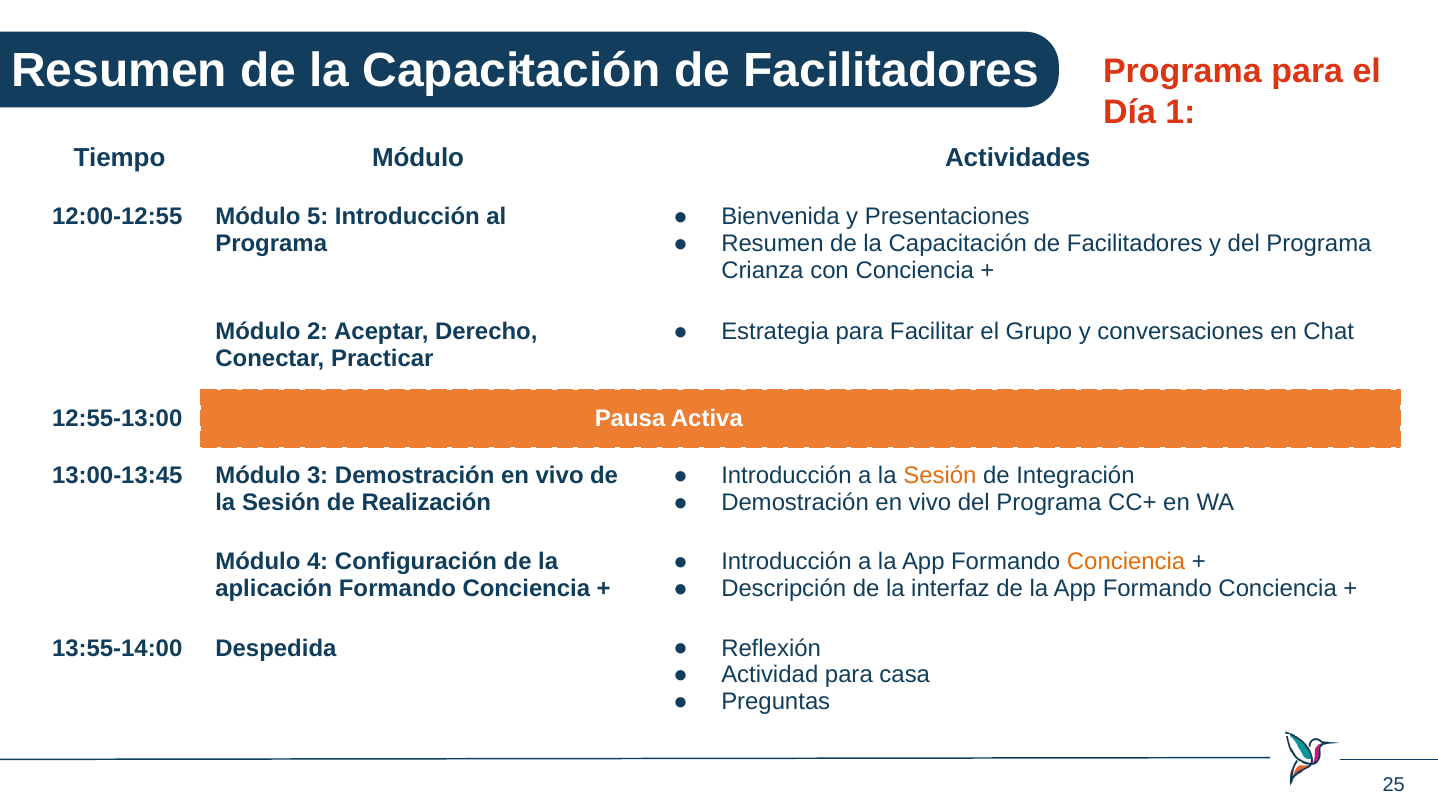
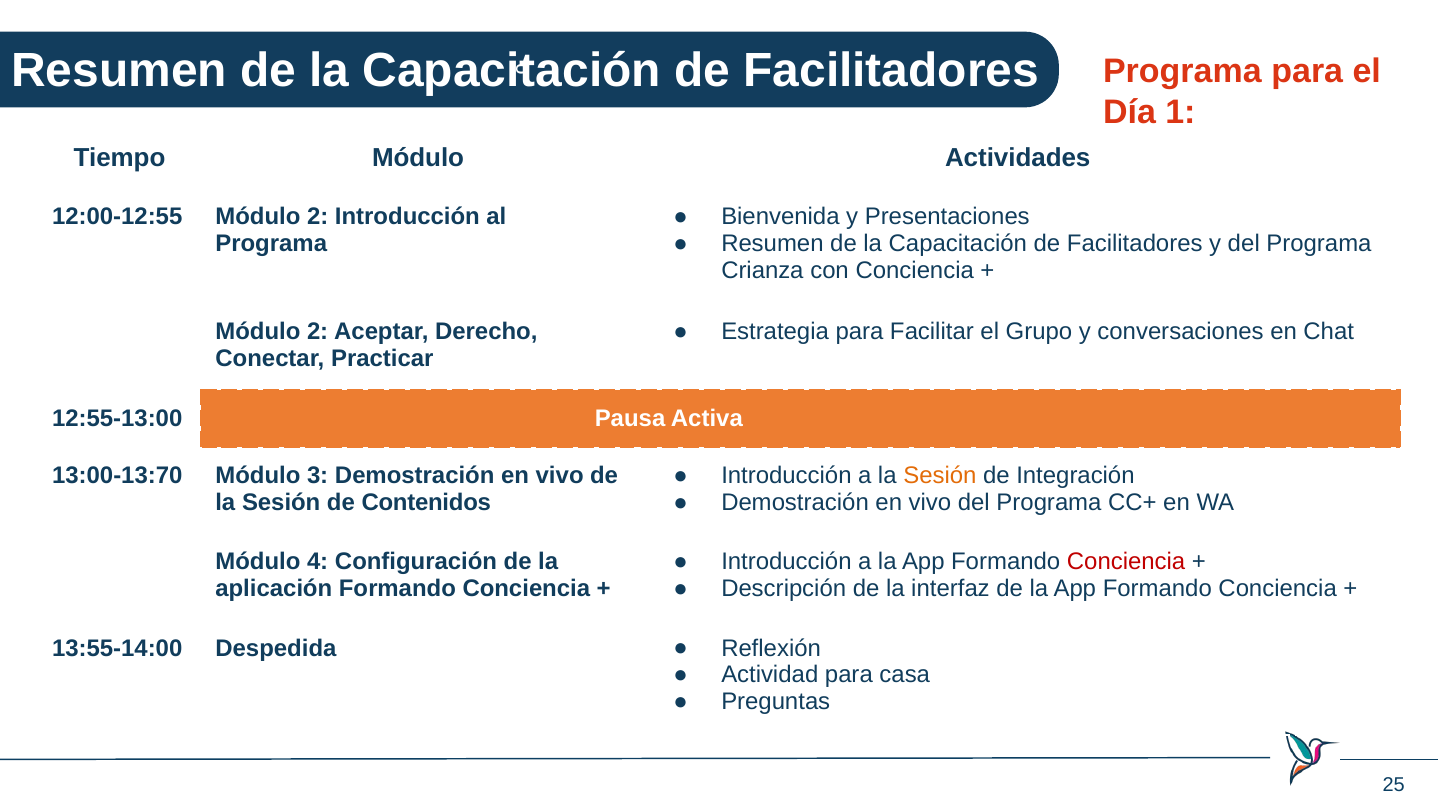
12:00-12:55 Módulo 5: 5 -> 2
13:00-13:45: 13:00-13:45 -> 13:00-13:70
Realización: Realización -> Contenidos
Conciencia at (1126, 562) colour: orange -> red
